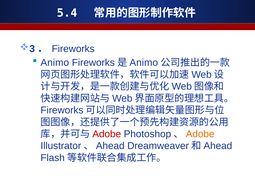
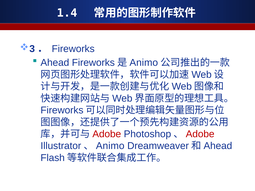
5.4: 5.4 -> 1.4
Animo at (55, 63): Animo -> Ahead
Adobe at (200, 134) colour: orange -> red
Ahead at (110, 146): Ahead -> Animo
